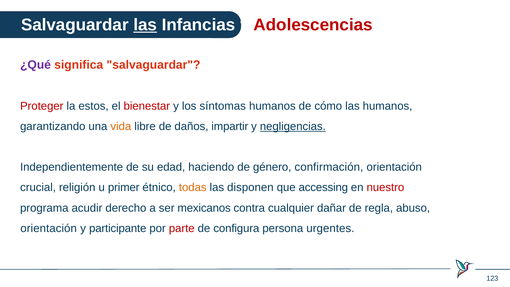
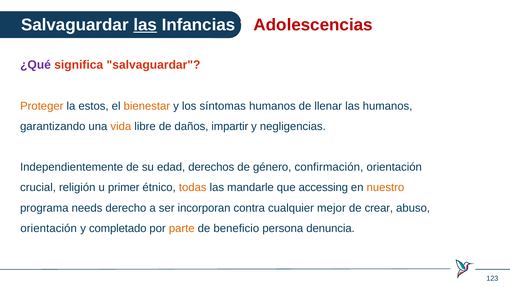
Proteger colour: red -> orange
bienestar colour: red -> orange
cómo: cómo -> llenar
negligencias underline: present -> none
haciendo: haciendo -> derechos
disponen: disponen -> mandarle
nuestro colour: red -> orange
acudir: acudir -> needs
mexicanos: mexicanos -> incorporan
dañar: dañar -> mejor
regla: regla -> crear
participante: participante -> completado
parte colour: red -> orange
configura: configura -> beneficio
urgentes: urgentes -> denuncia
